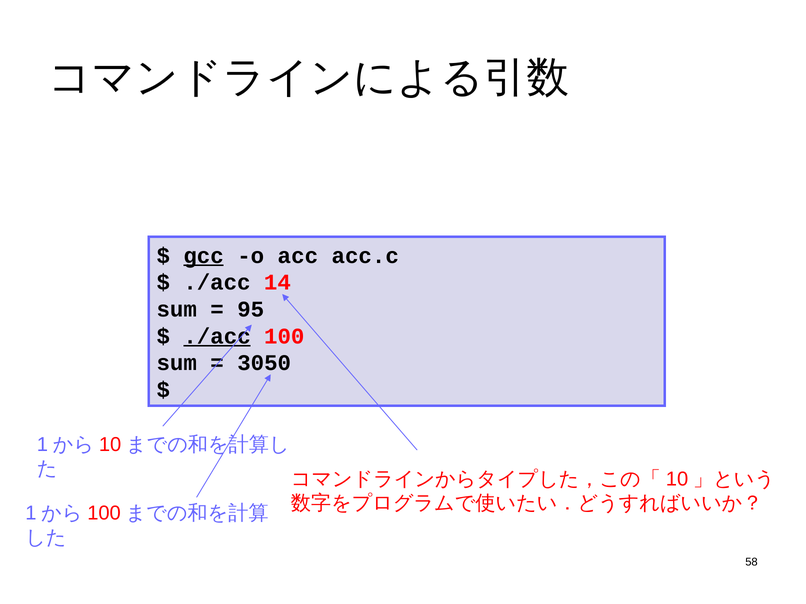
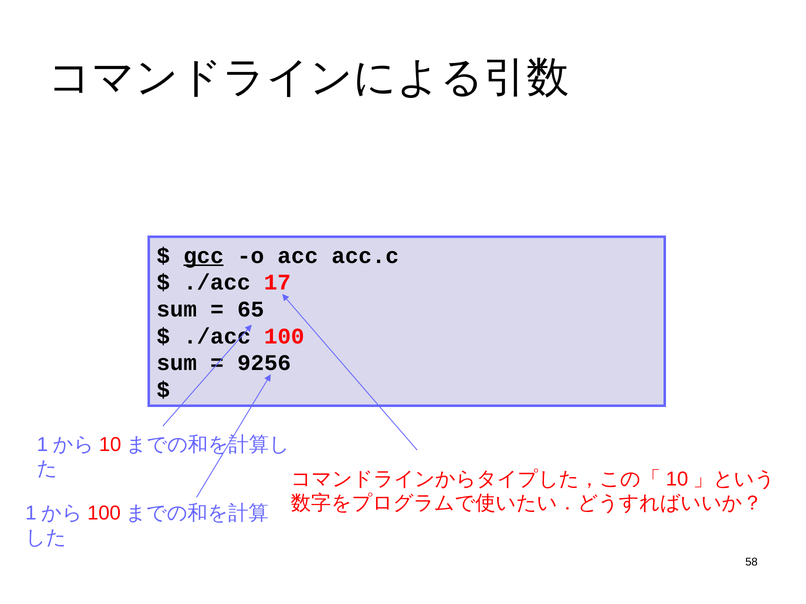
14: 14 -> 17
95: 95 -> 65
./acc at (217, 336) underline: present -> none
3050: 3050 -> 9256
